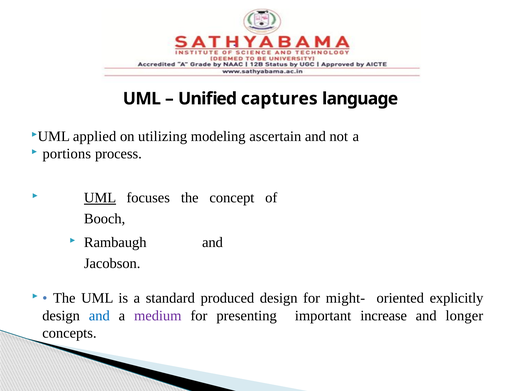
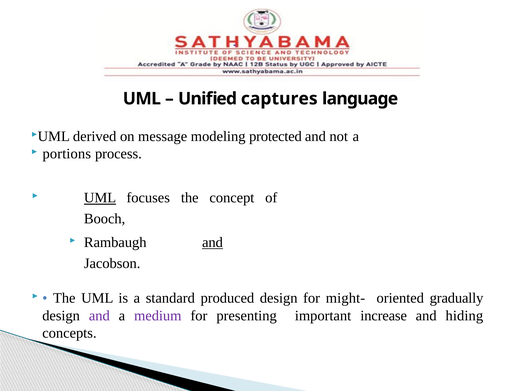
applied: applied -> derived
utilizing: utilizing -> message
ascertain: ascertain -> protected
and at (213, 242) underline: none -> present
explicitly: explicitly -> gradually
and at (99, 315) colour: blue -> purple
longer: longer -> hiding
